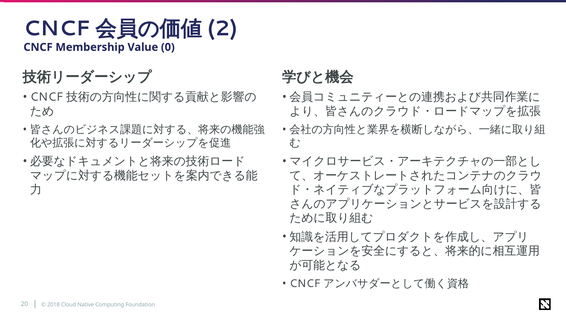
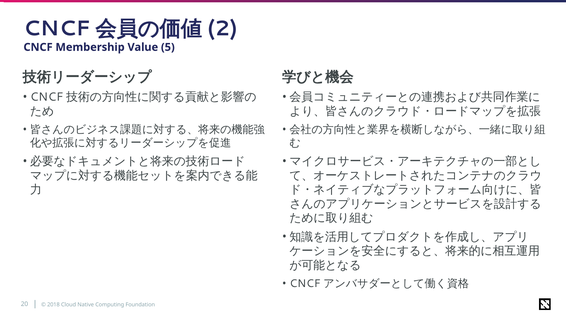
0: 0 -> 5
